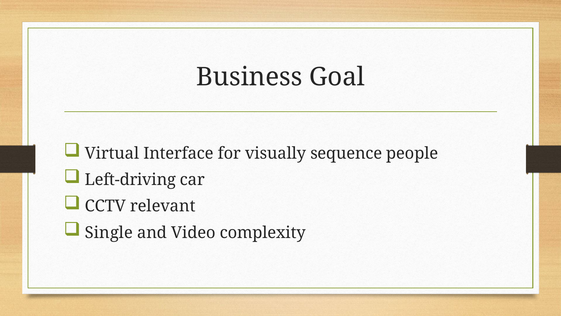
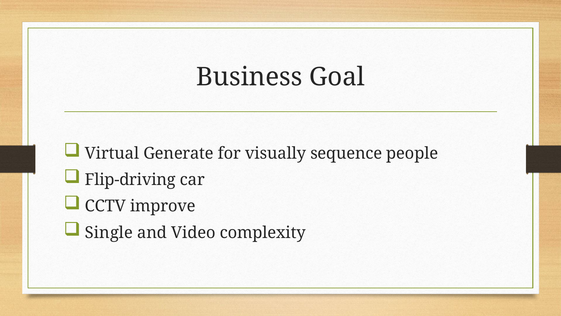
Interface: Interface -> Generate
Left-driving: Left-driving -> Flip-driving
relevant: relevant -> improve
